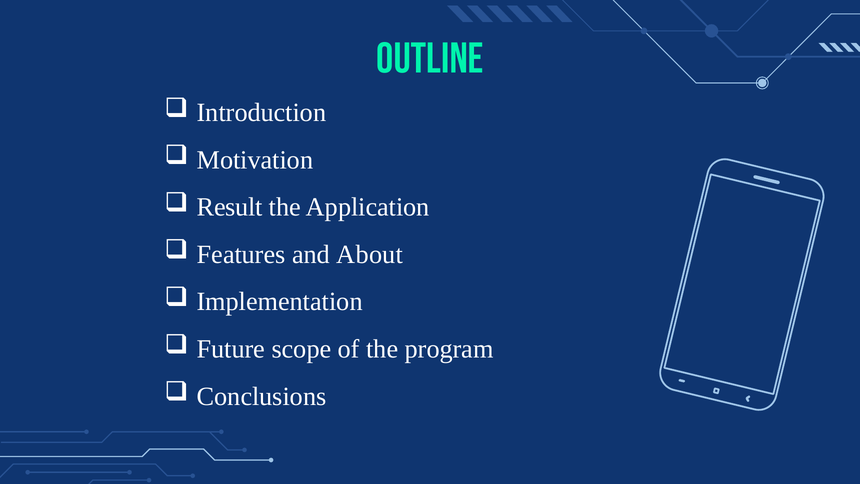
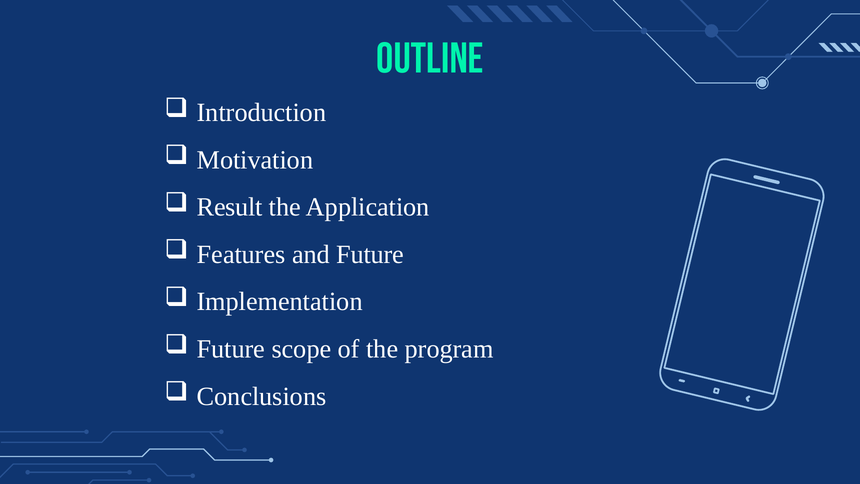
and About: About -> Future
